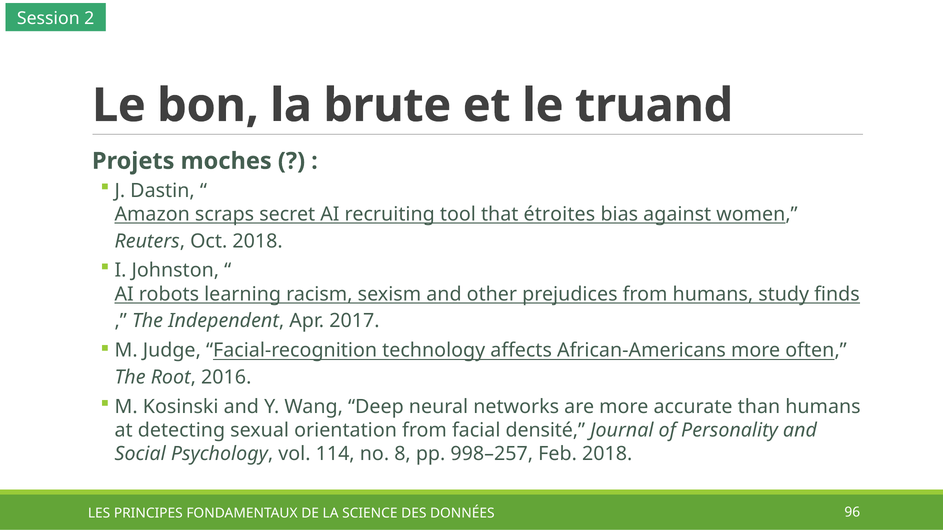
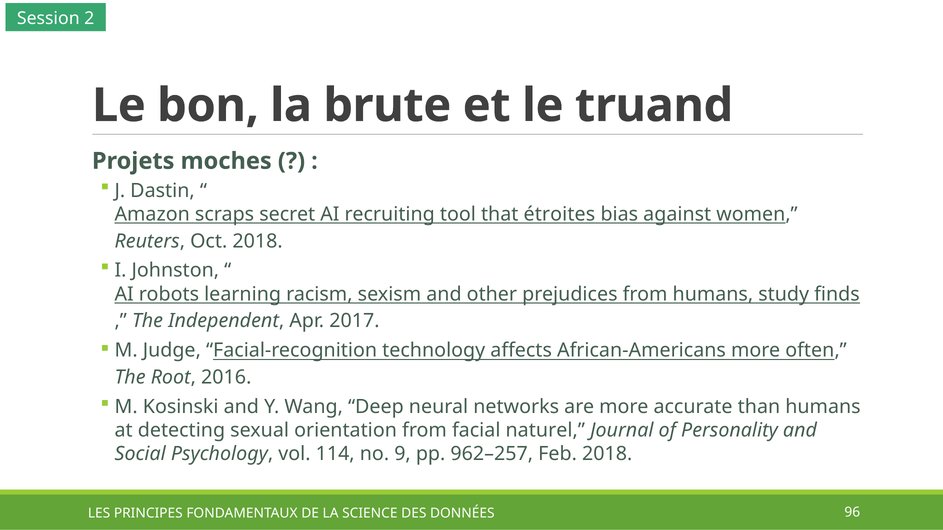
densité: densité -> naturel
8: 8 -> 9
998–257: 998–257 -> 962–257
